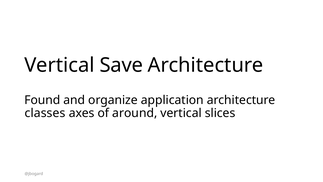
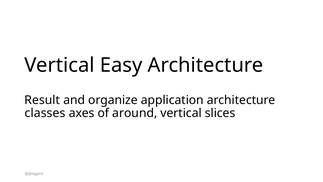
Save: Save -> Easy
Found: Found -> Result
